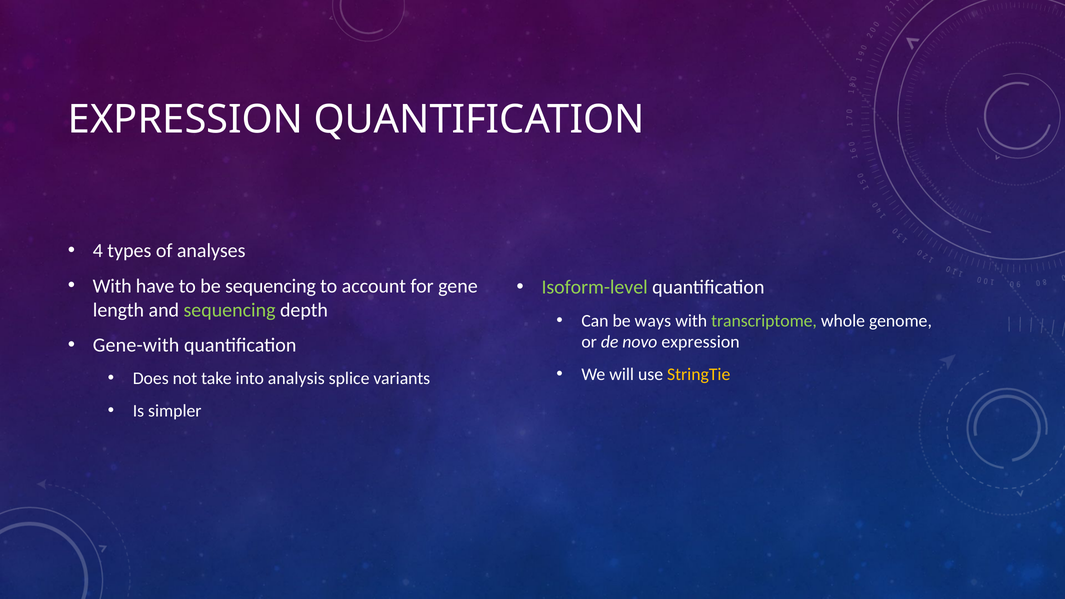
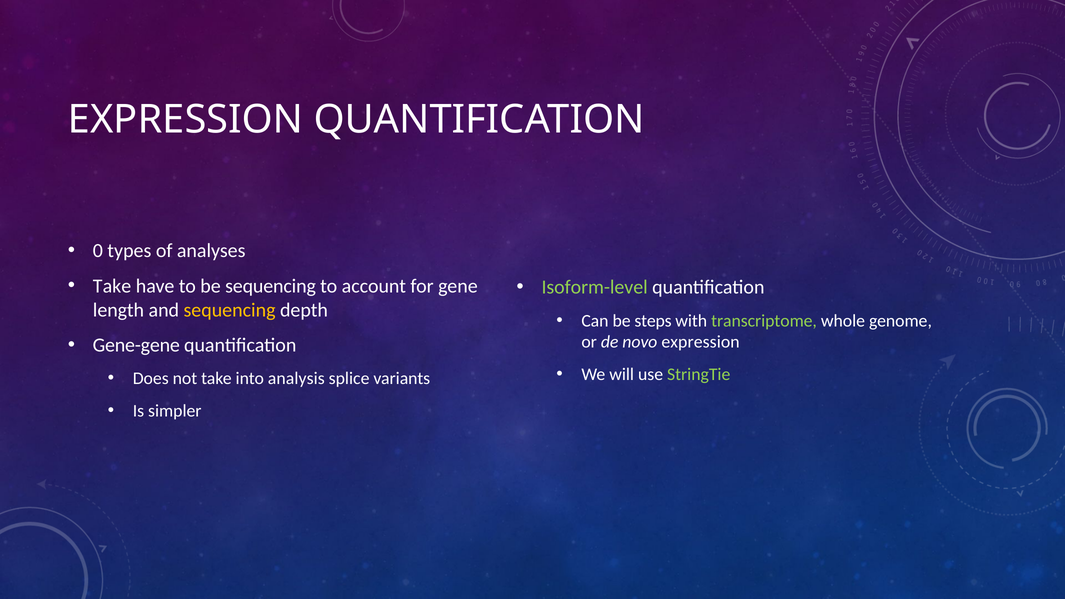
4: 4 -> 0
With at (112, 286): With -> Take
sequencing at (230, 310) colour: light green -> yellow
ways: ways -> steps
Gene-with: Gene-with -> Gene-gene
StringTie colour: yellow -> light green
